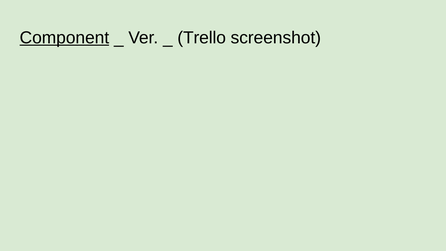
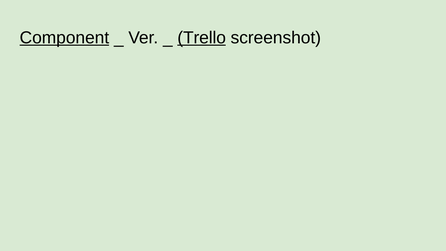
Trello underline: none -> present
